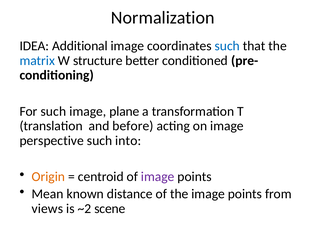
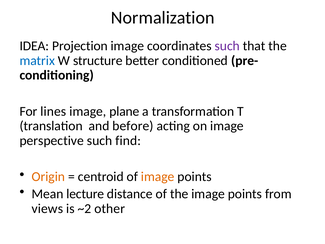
Additional: Additional -> Projection
such at (227, 46) colour: blue -> purple
For such: such -> lines
into: into -> find
image at (158, 177) colour: purple -> orange
known: known -> lecture
scene: scene -> other
